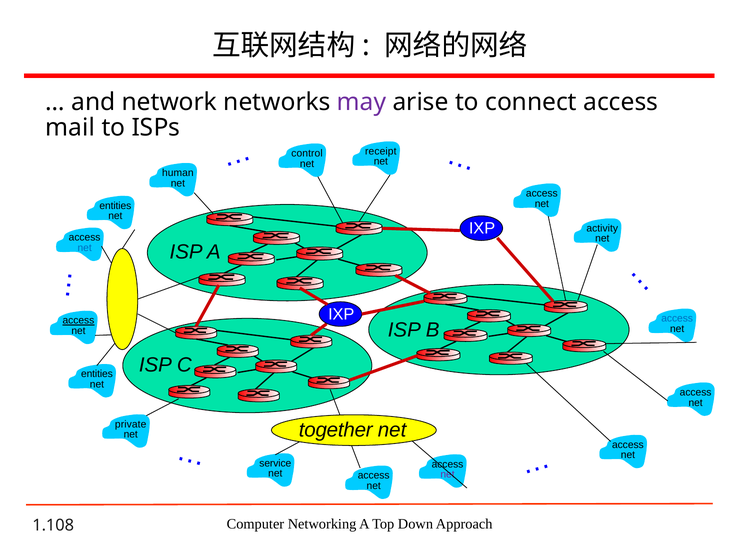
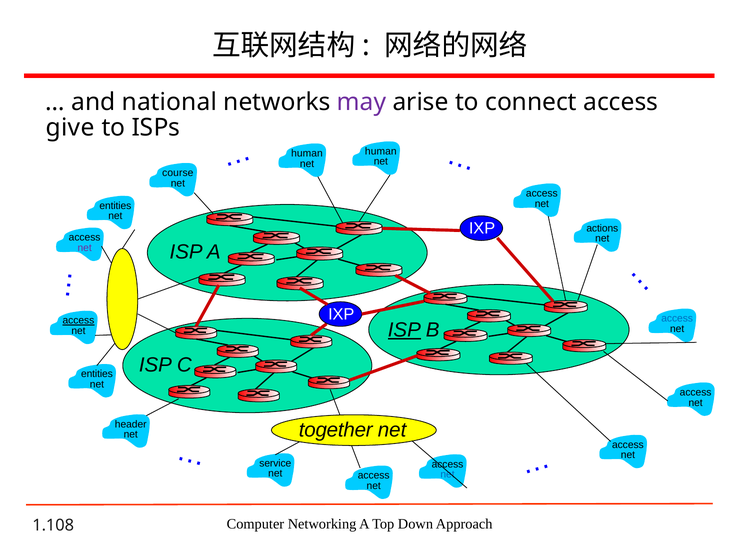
network: network -> national
mail: mail -> give
receipt at (381, 151): receipt -> human
control at (307, 153): control -> human
human: human -> course
activity: activity -> actions
net at (85, 248) colour: blue -> purple
ISP at (404, 330) underline: none -> present
private: private -> header
net at (448, 474) colour: purple -> blue
